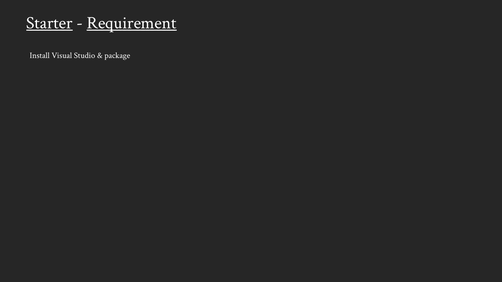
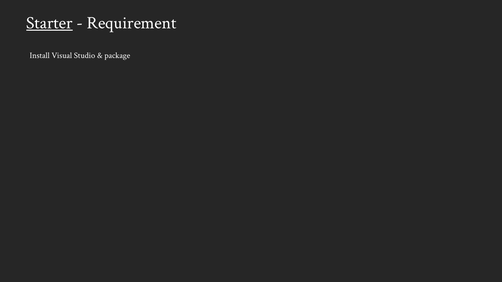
Requirement underline: present -> none
